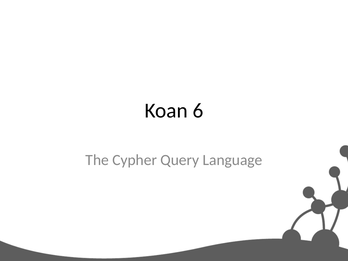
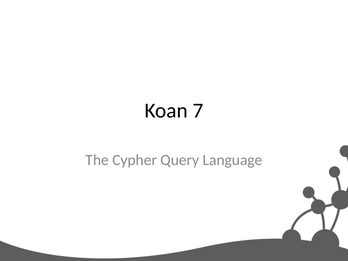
6: 6 -> 7
